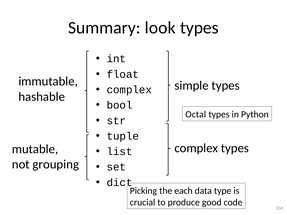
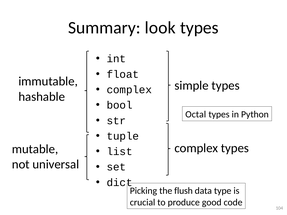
grouping: grouping -> universal
each: each -> flush
